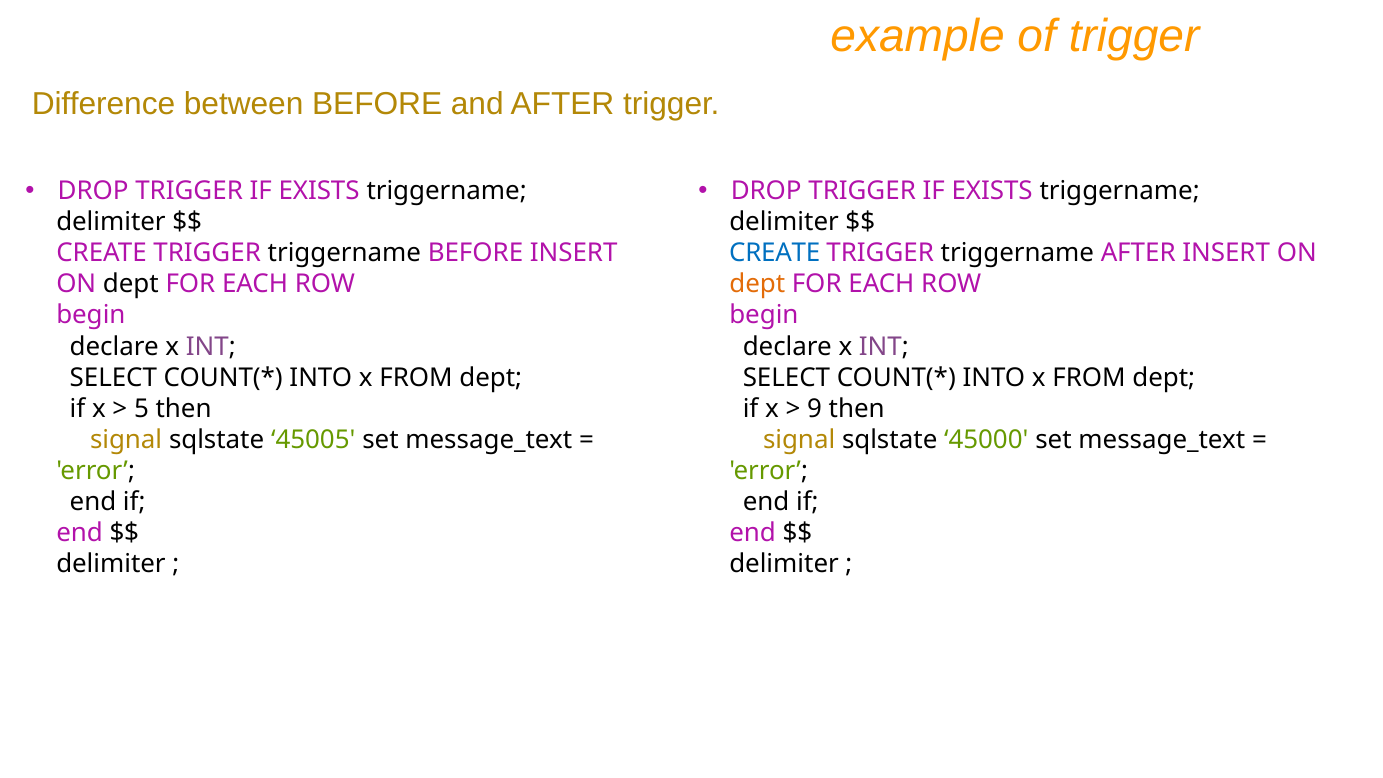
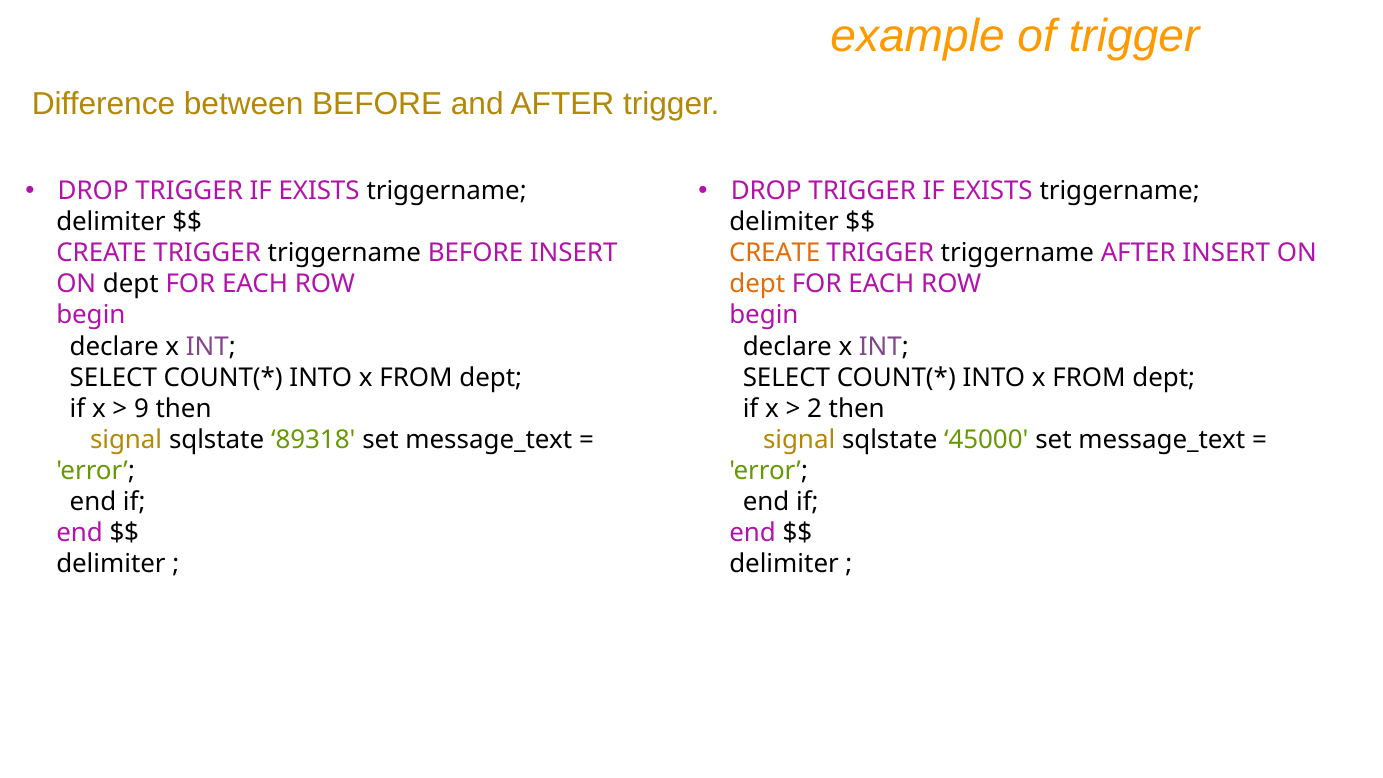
CREATE at (775, 253) colour: blue -> orange
5: 5 -> 9
9: 9 -> 2
45005: 45005 -> 89318
